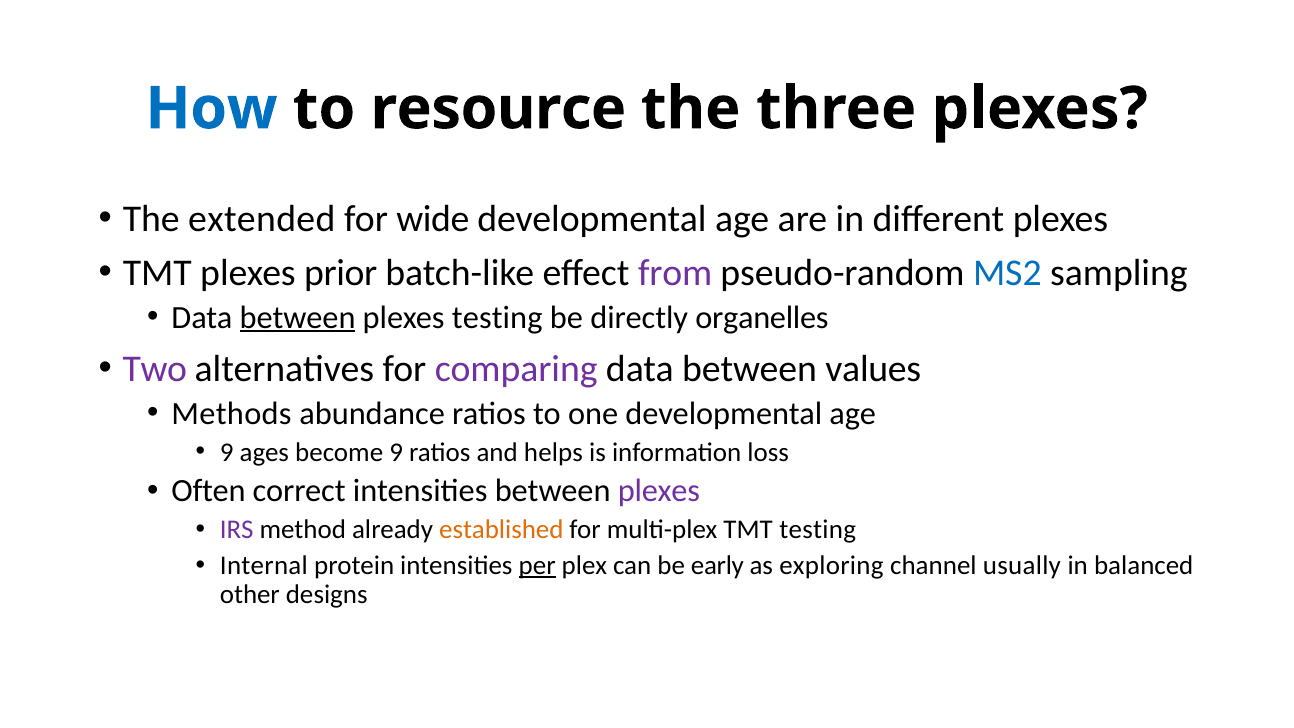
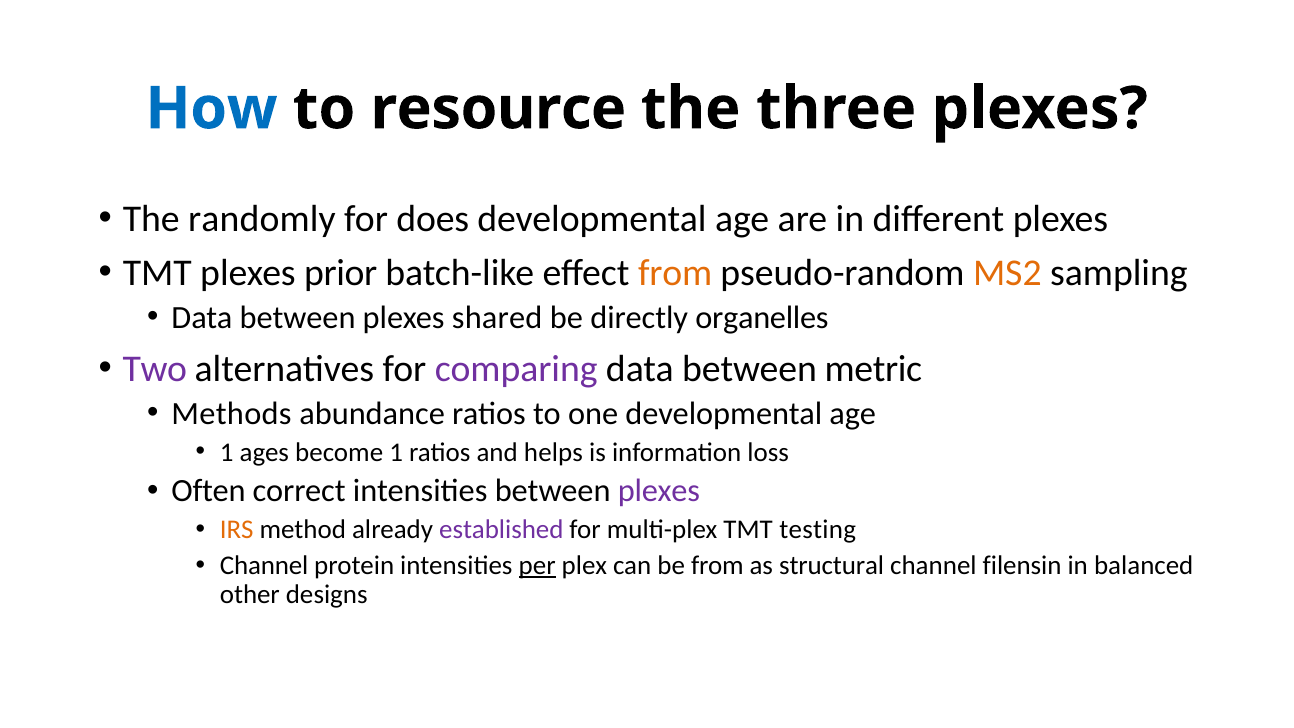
extended: extended -> randomly
wide: wide -> does
from at (675, 273) colour: purple -> orange
MS2 colour: blue -> orange
between at (298, 317) underline: present -> none
plexes testing: testing -> shared
values: values -> metric
9 at (227, 452): 9 -> 1
become 9: 9 -> 1
IRS colour: purple -> orange
established colour: orange -> purple
Internal at (264, 566): Internal -> Channel
be early: early -> from
exploring: exploring -> structural
usually: usually -> filensin
